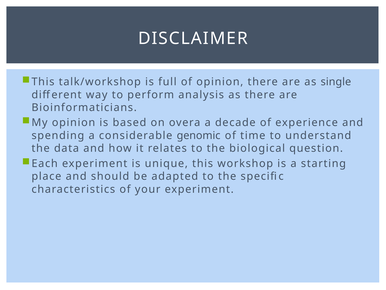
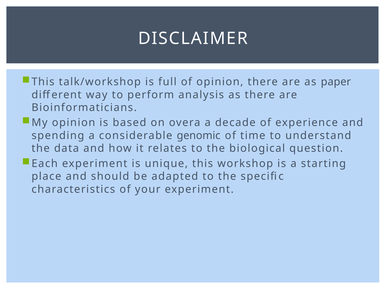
single: single -> paper
